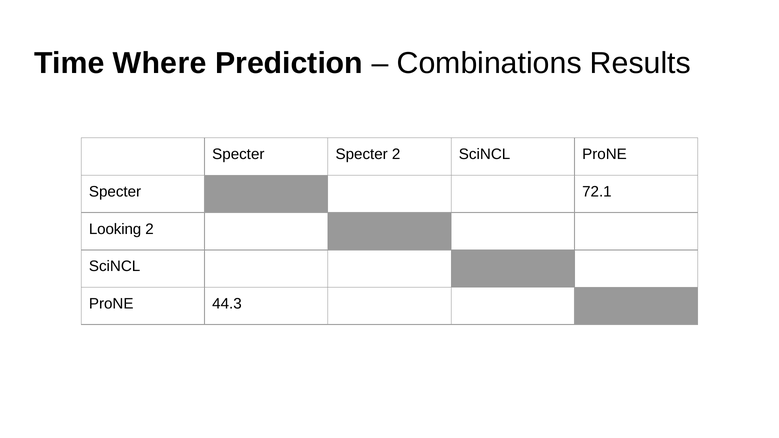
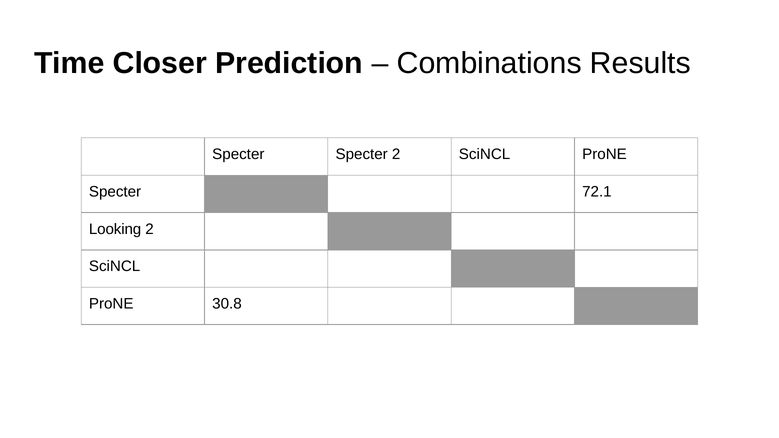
Where: Where -> Closer
44.3: 44.3 -> 30.8
